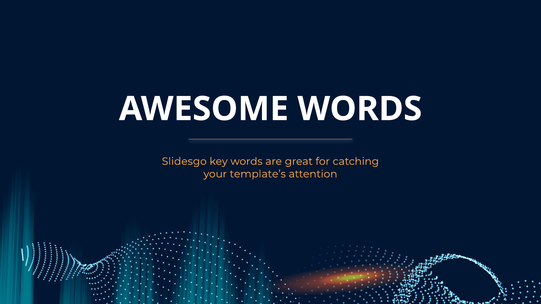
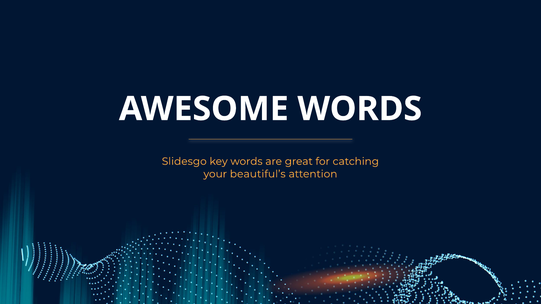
template’s: template’s -> beautiful’s
